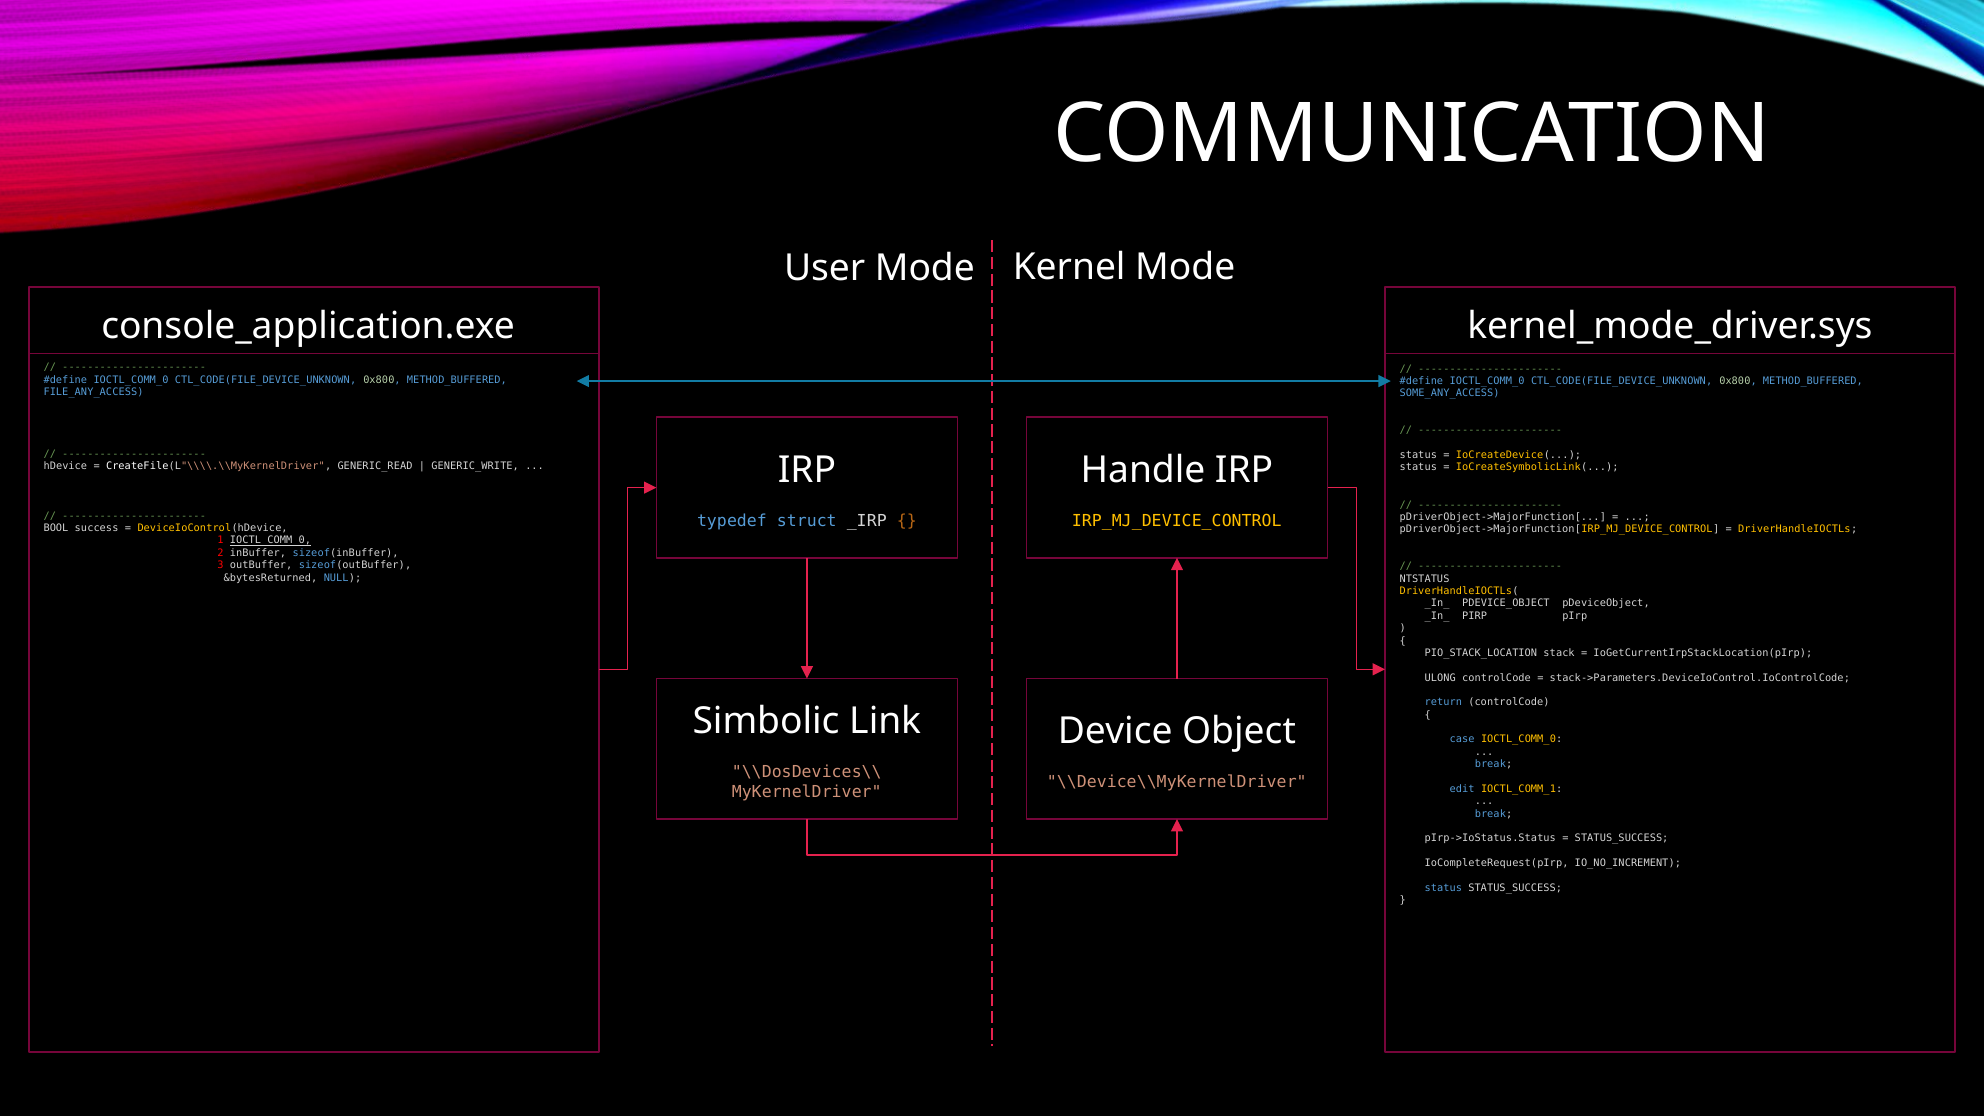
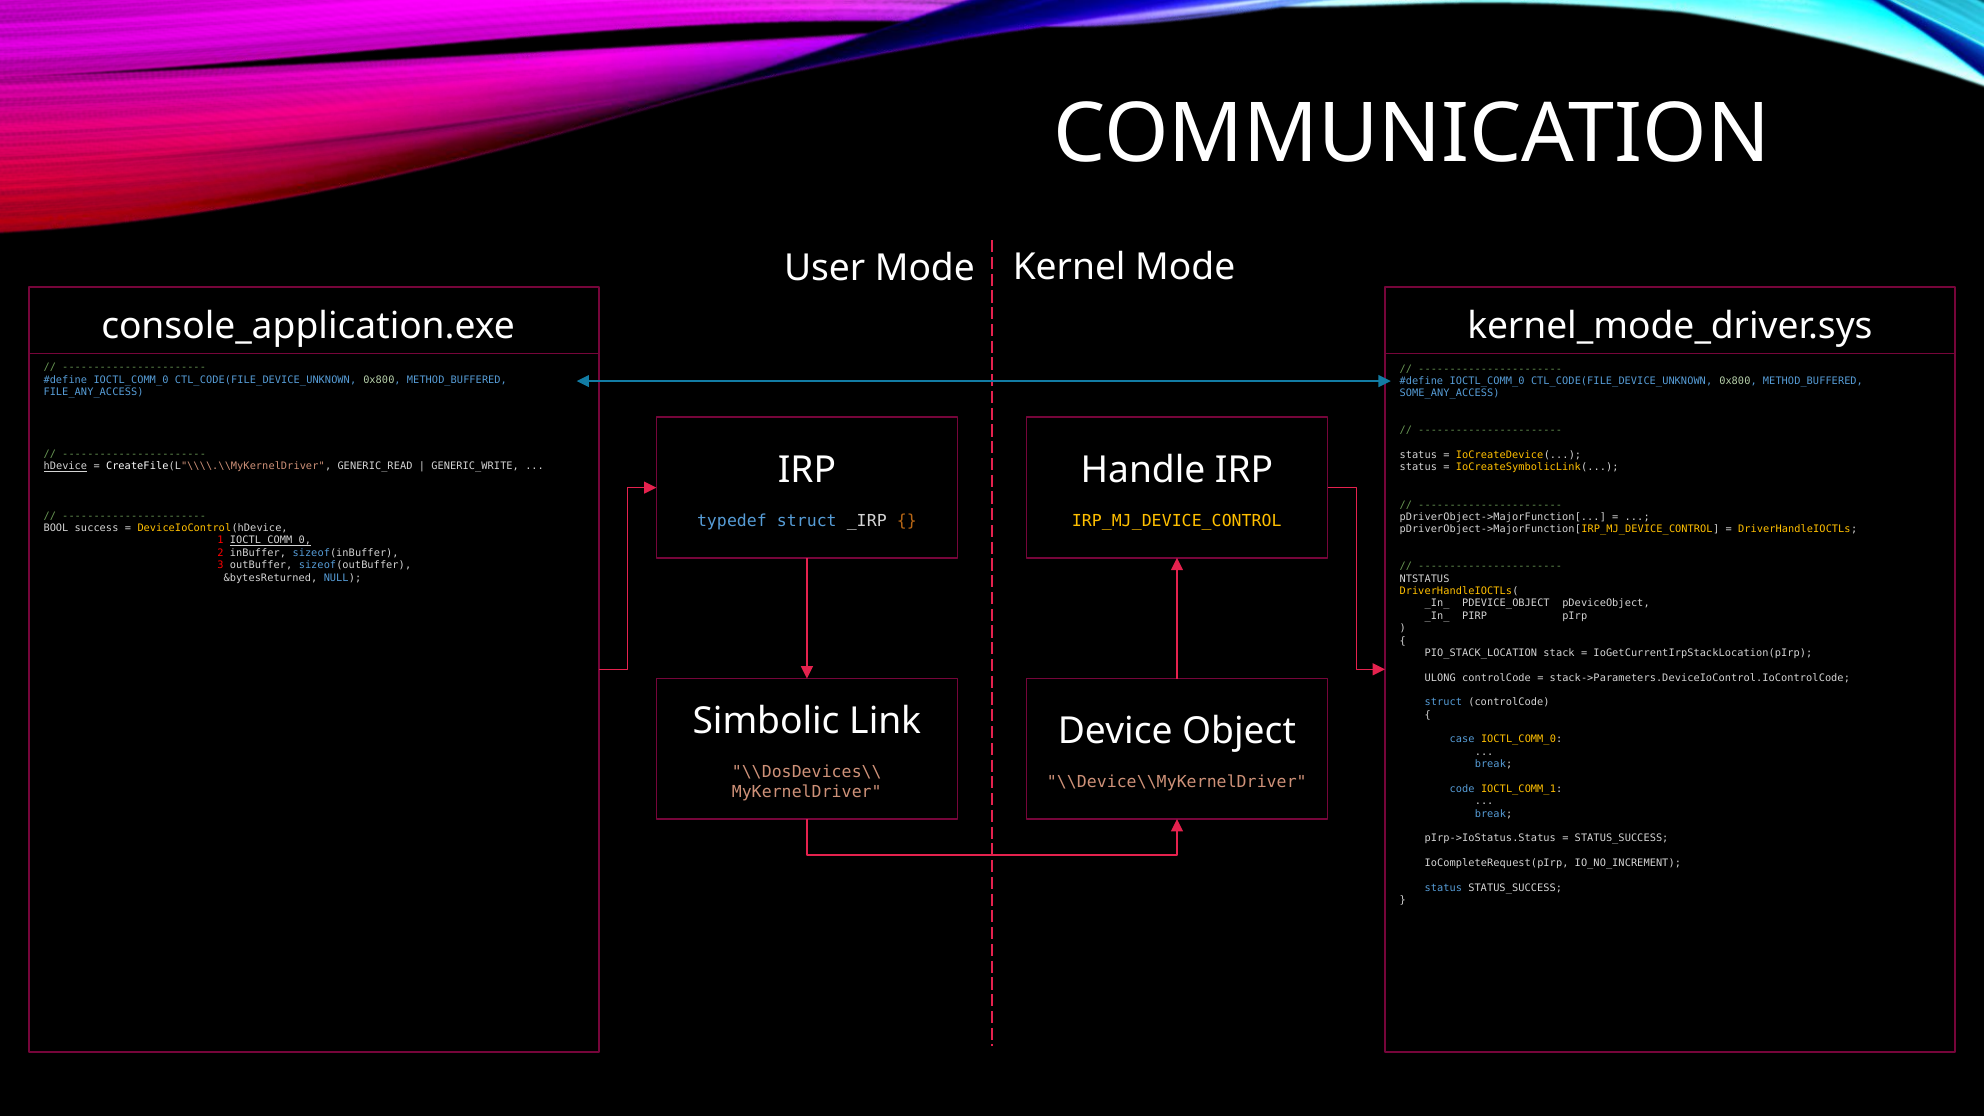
hDevice underline: none -> present
return at (1443, 702): return -> struct
edit: edit -> code
